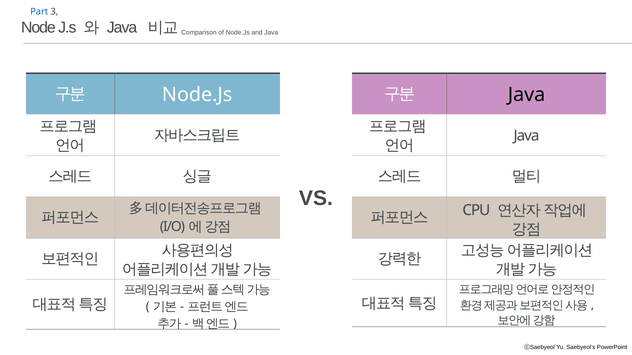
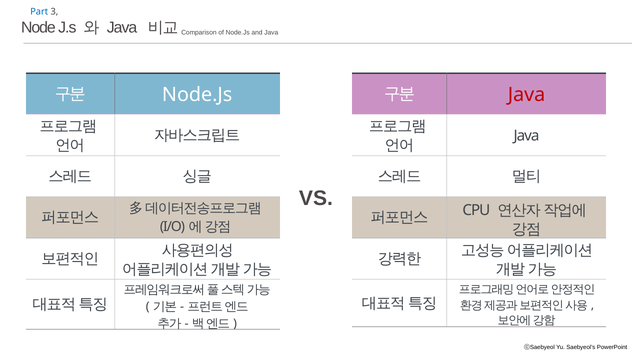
Java at (527, 95) colour: black -> red
